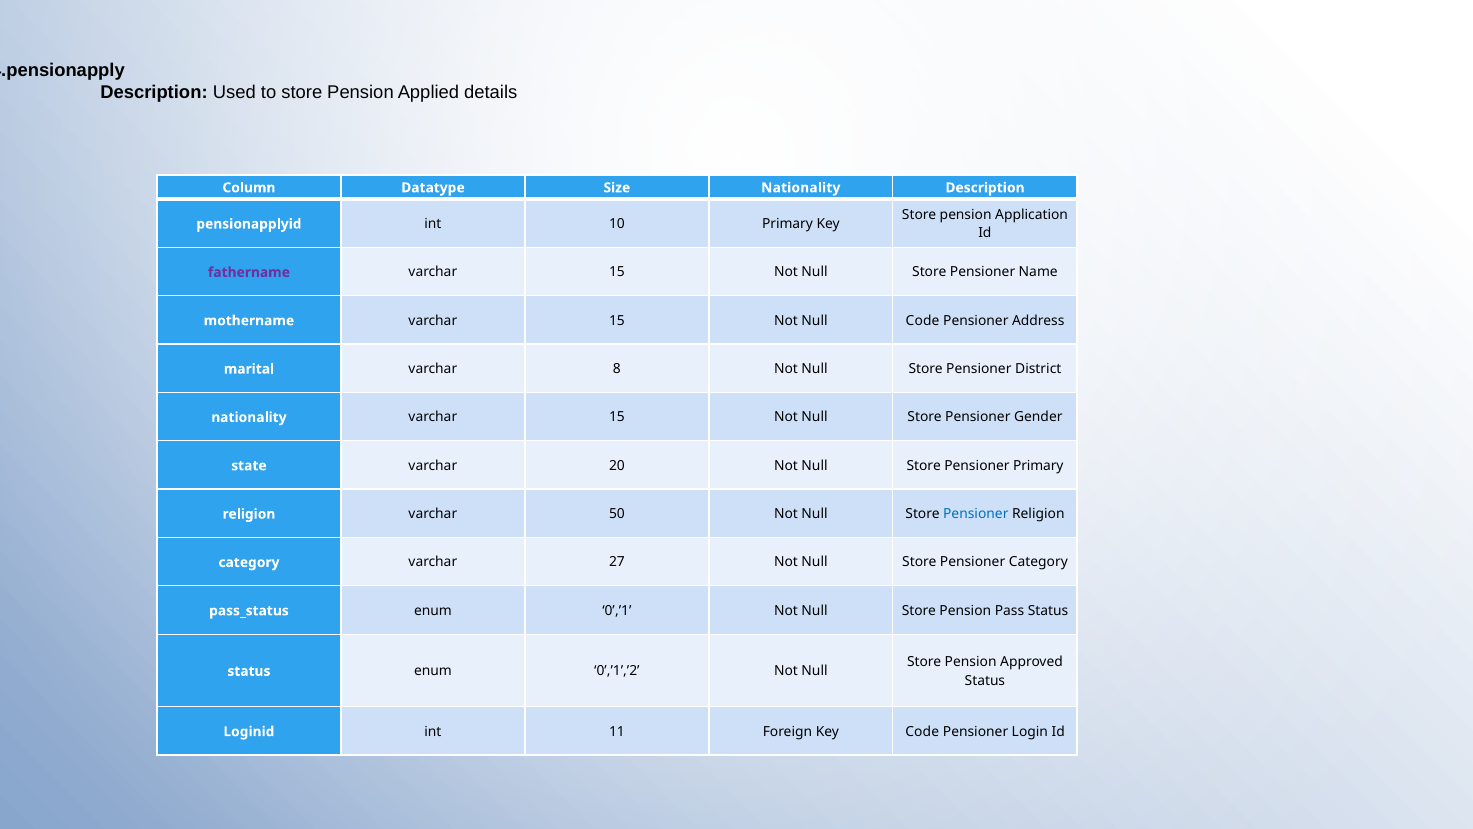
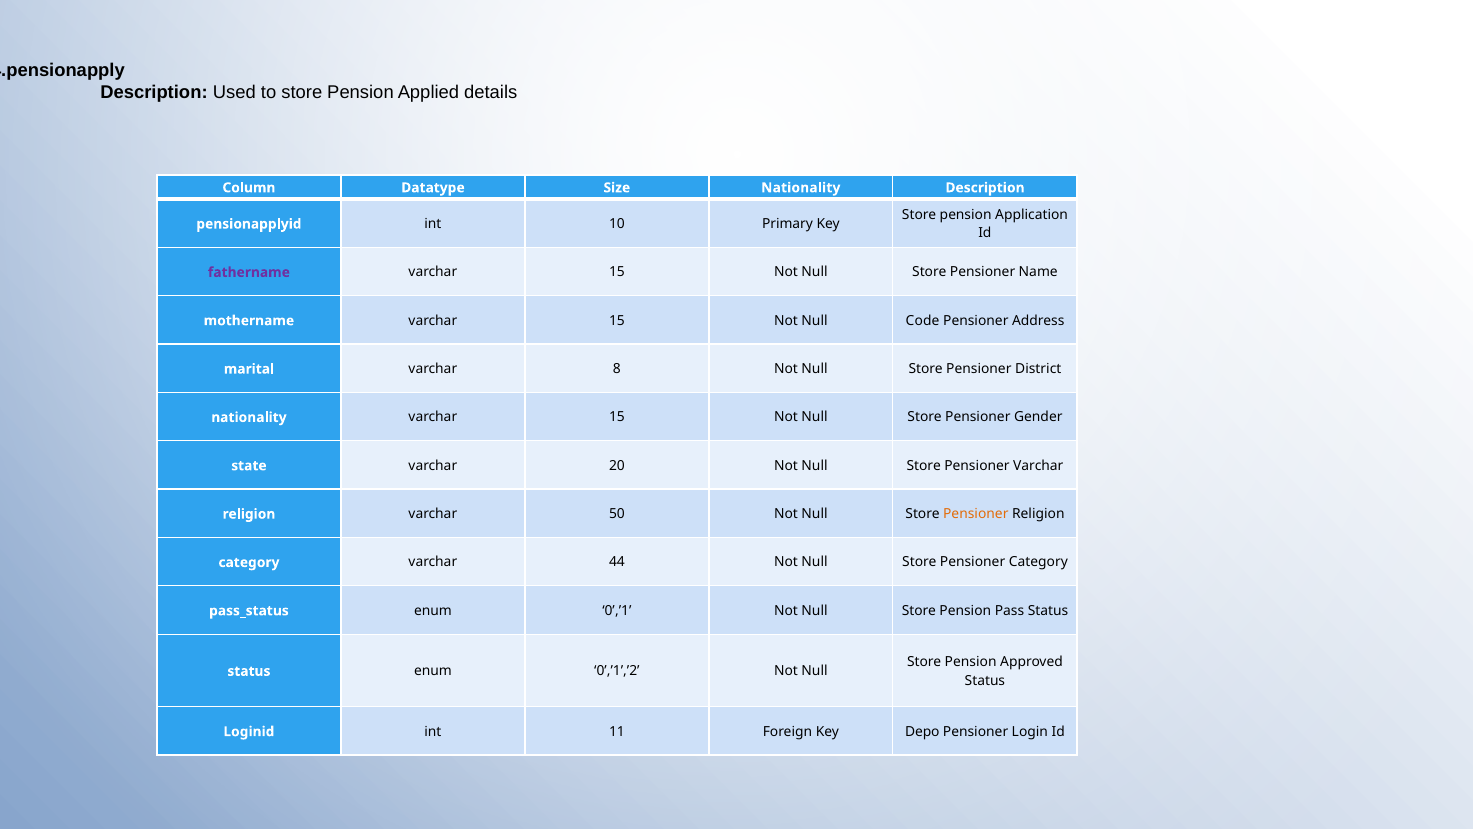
Pensioner Primary: Primary -> Varchar
Pensioner at (976, 514) colour: blue -> orange
27: 27 -> 44
Key Code: Code -> Depo
